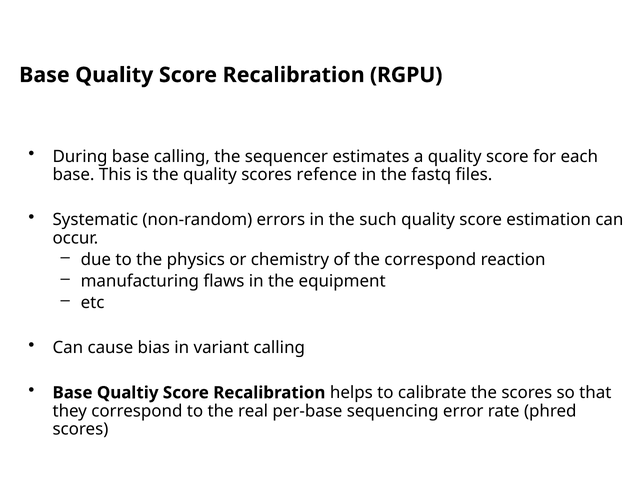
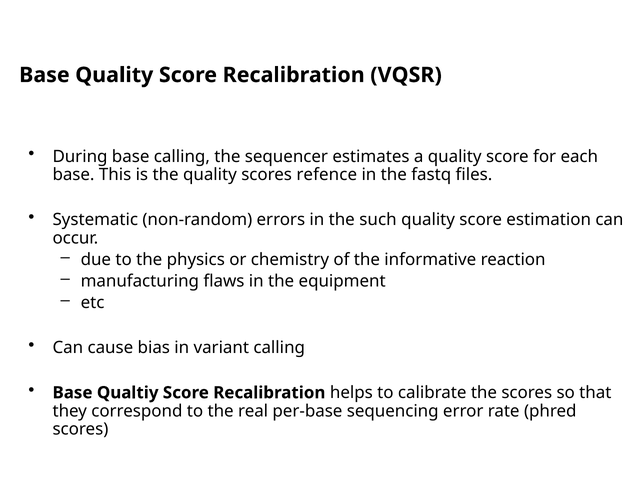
RGPU: RGPU -> VQSR
the correspond: correspond -> informative
